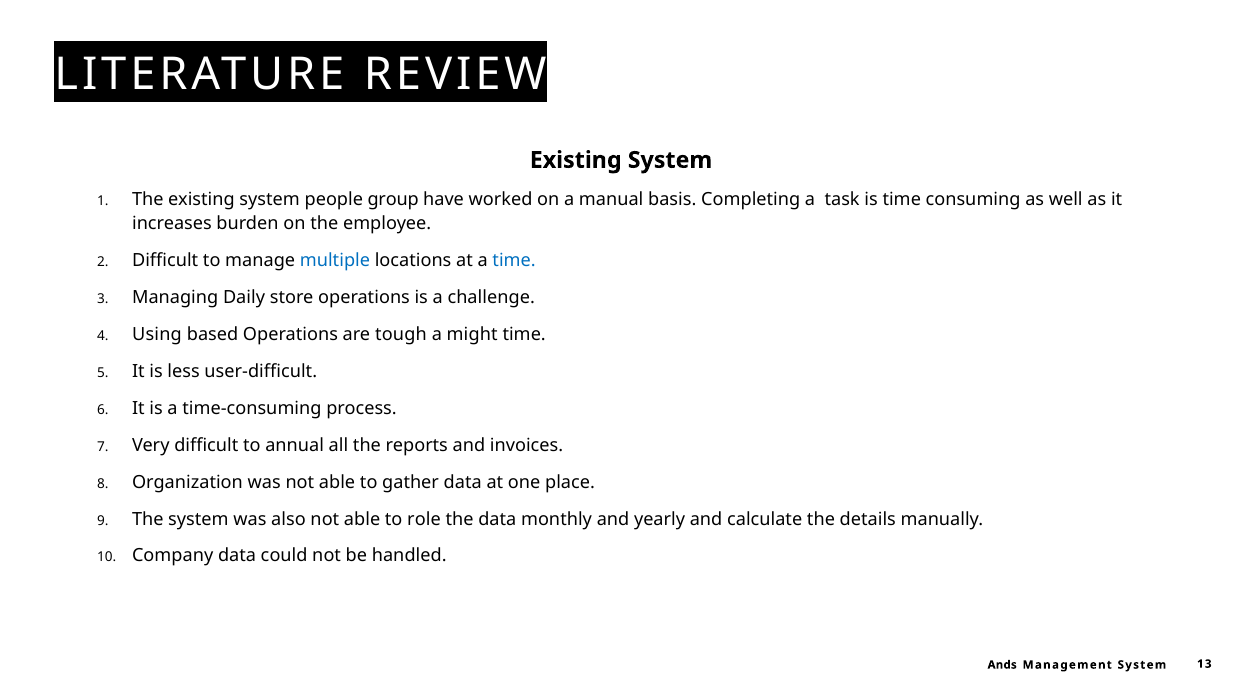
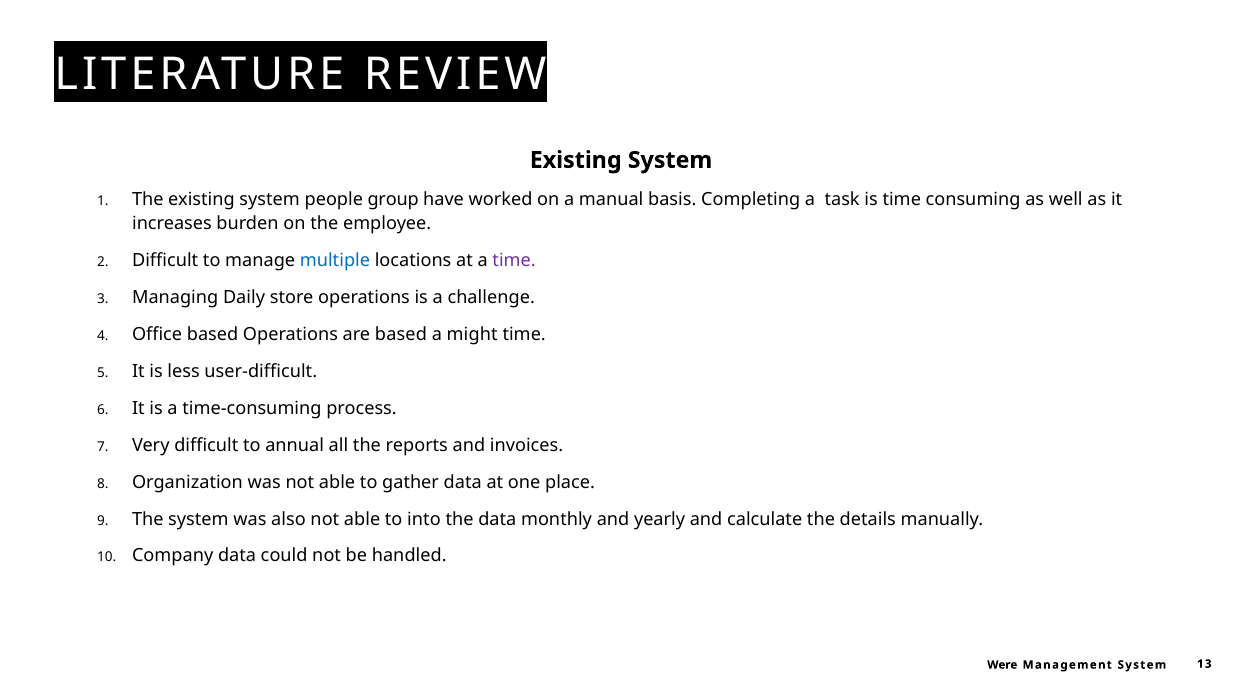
time at (514, 260) colour: blue -> purple
Using: Using -> Office
are tough: tough -> based
role: role -> into
Ands: Ands -> Were
